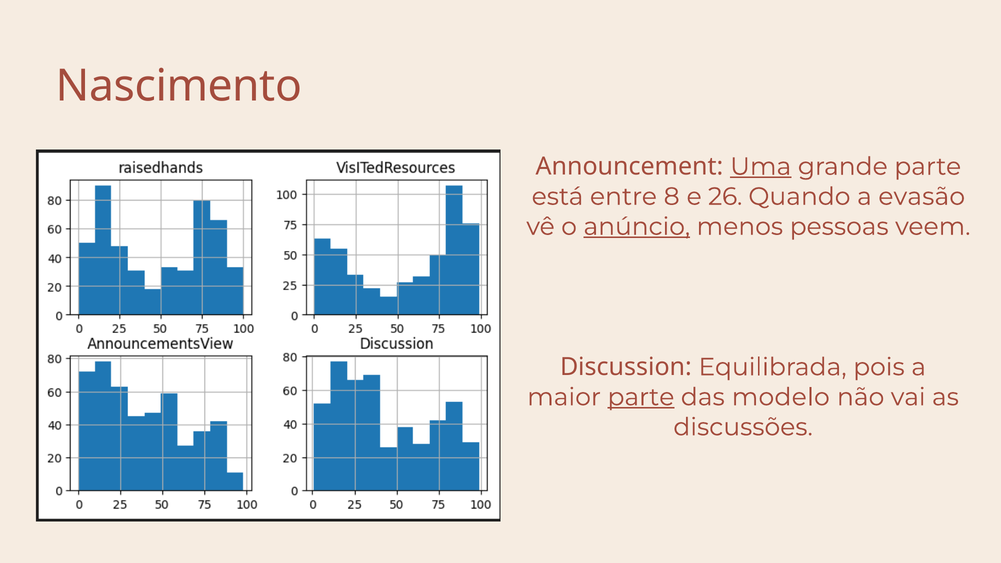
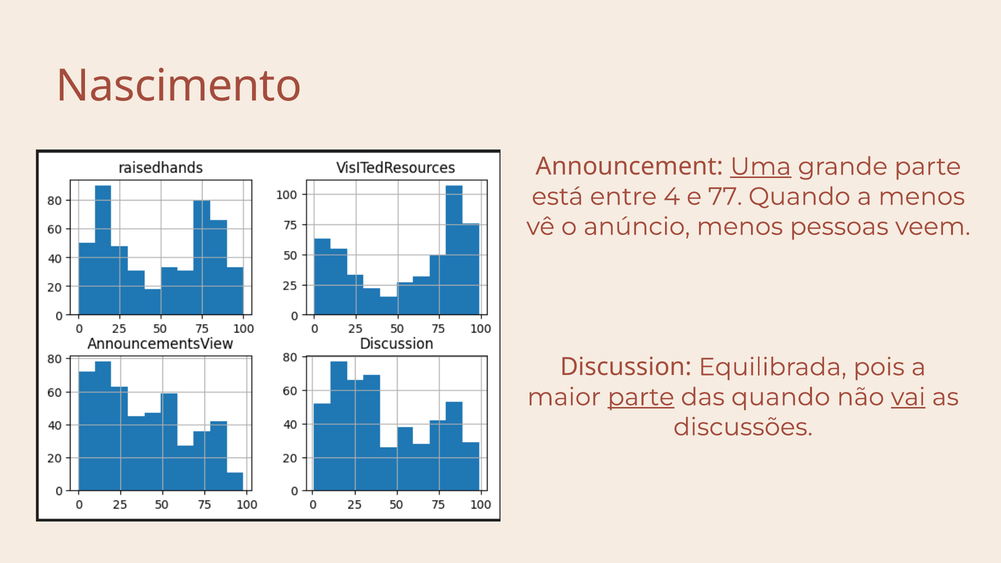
8: 8 -> 4
26: 26 -> 77
a evasão: evasão -> menos
anúncio underline: present -> none
das modelo: modelo -> quando
vai underline: none -> present
